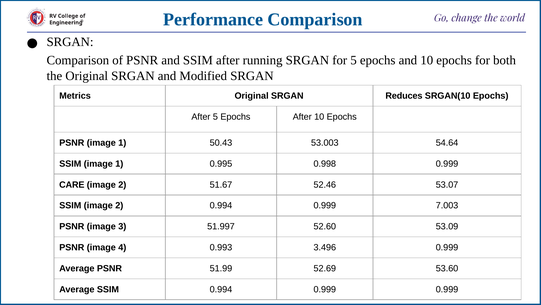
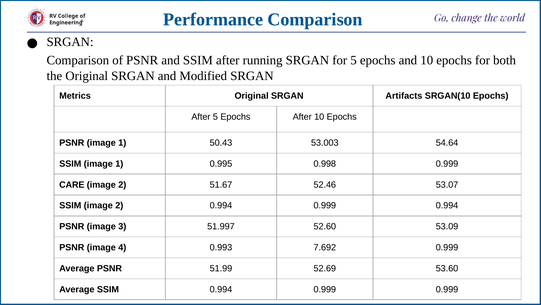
Reduces: Reduces -> Artifacts
0.999 7.003: 7.003 -> 0.994
3.496: 3.496 -> 7.692
